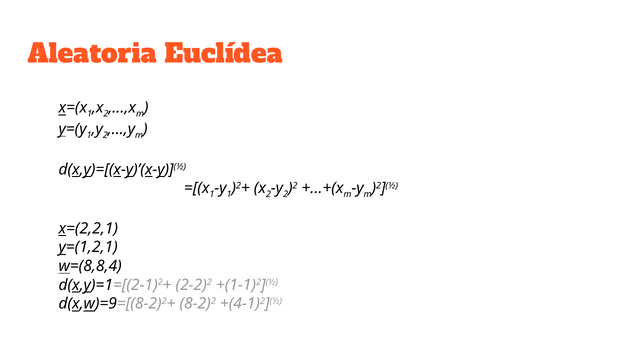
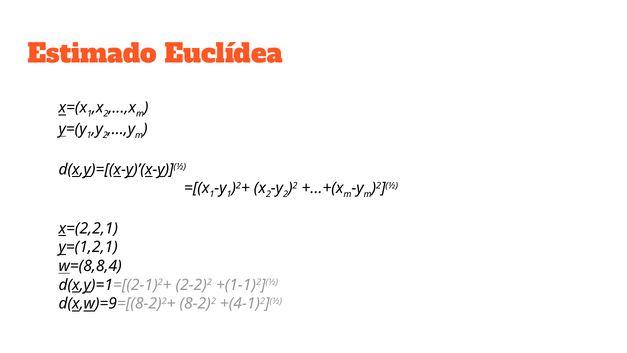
Aleatoria: Aleatoria -> Estimado
